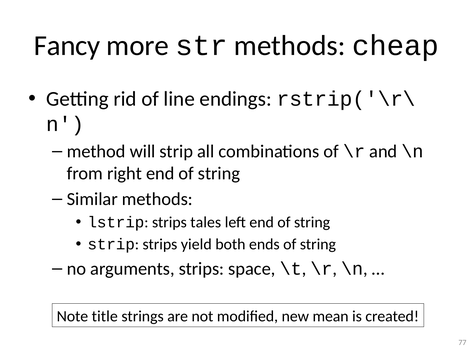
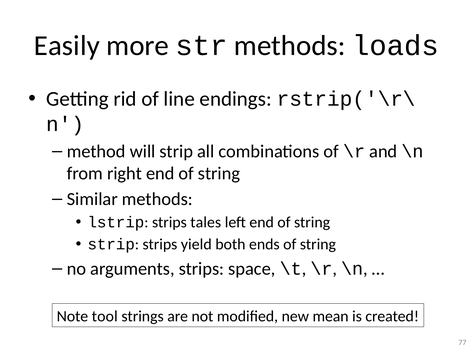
Fancy: Fancy -> Easily
cheap: cheap -> loads
title: title -> tool
